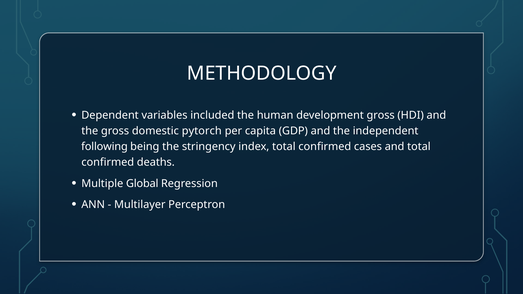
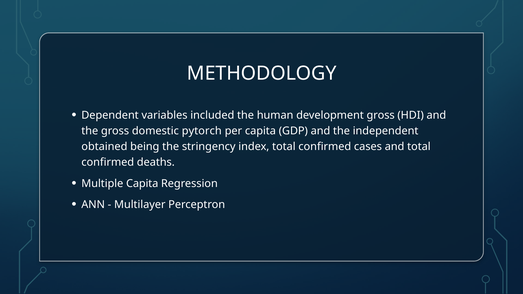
following: following -> obtained
Multiple Global: Global -> Capita
